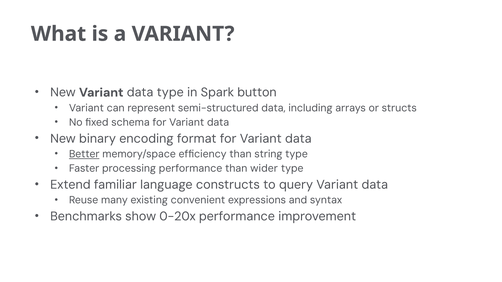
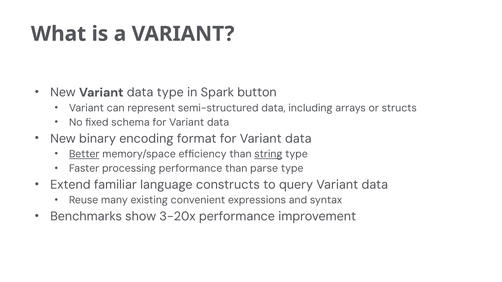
string underline: none -> present
wider: wider -> parse
0-20x: 0-20x -> 3-20x
